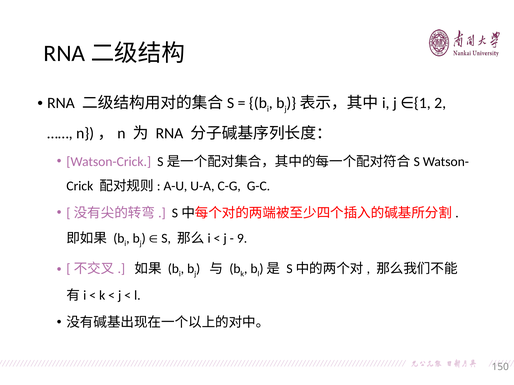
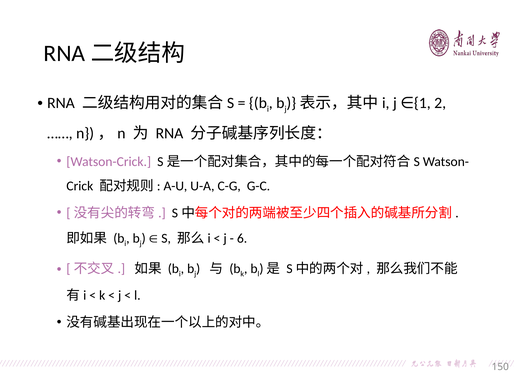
9: 9 -> 6
